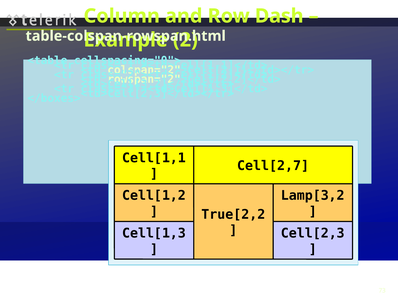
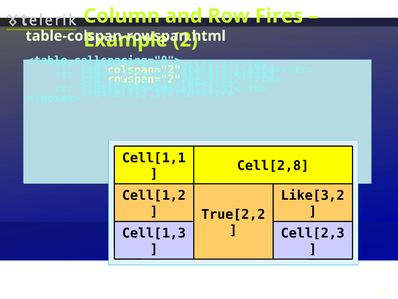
Dash: Dash -> Fires
Cell[2,7: Cell[2,7 -> Cell[2,8
Lamp[3,2: Lamp[3,2 -> Like[3,2
